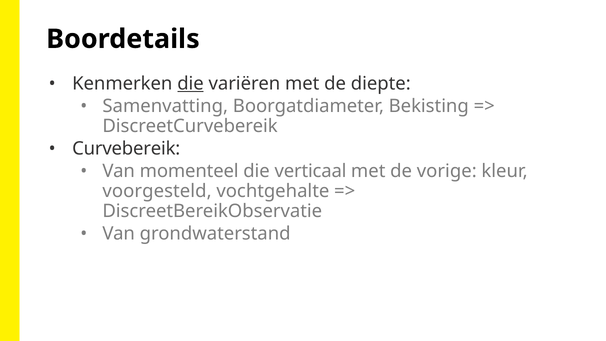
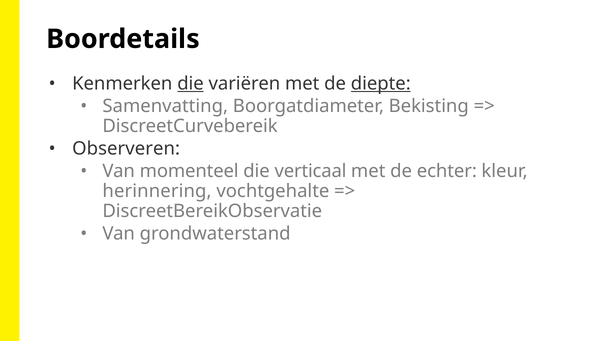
diepte underline: none -> present
Curvebereik: Curvebereik -> Observeren
vorige: vorige -> echter
voorgesteld: voorgesteld -> herinnering
